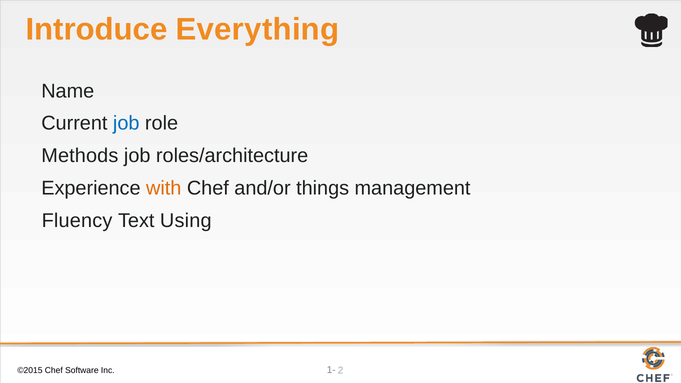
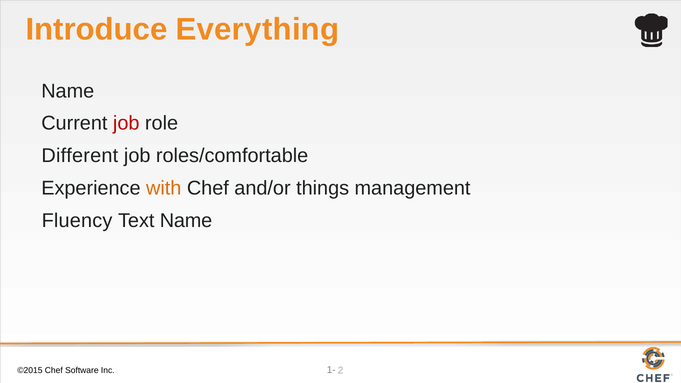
job at (126, 123) colour: blue -> red
Methods: Methods -> Different
roles/architecture: roles/architecture -> roles/comfortable
Text Using: Using -> Name
